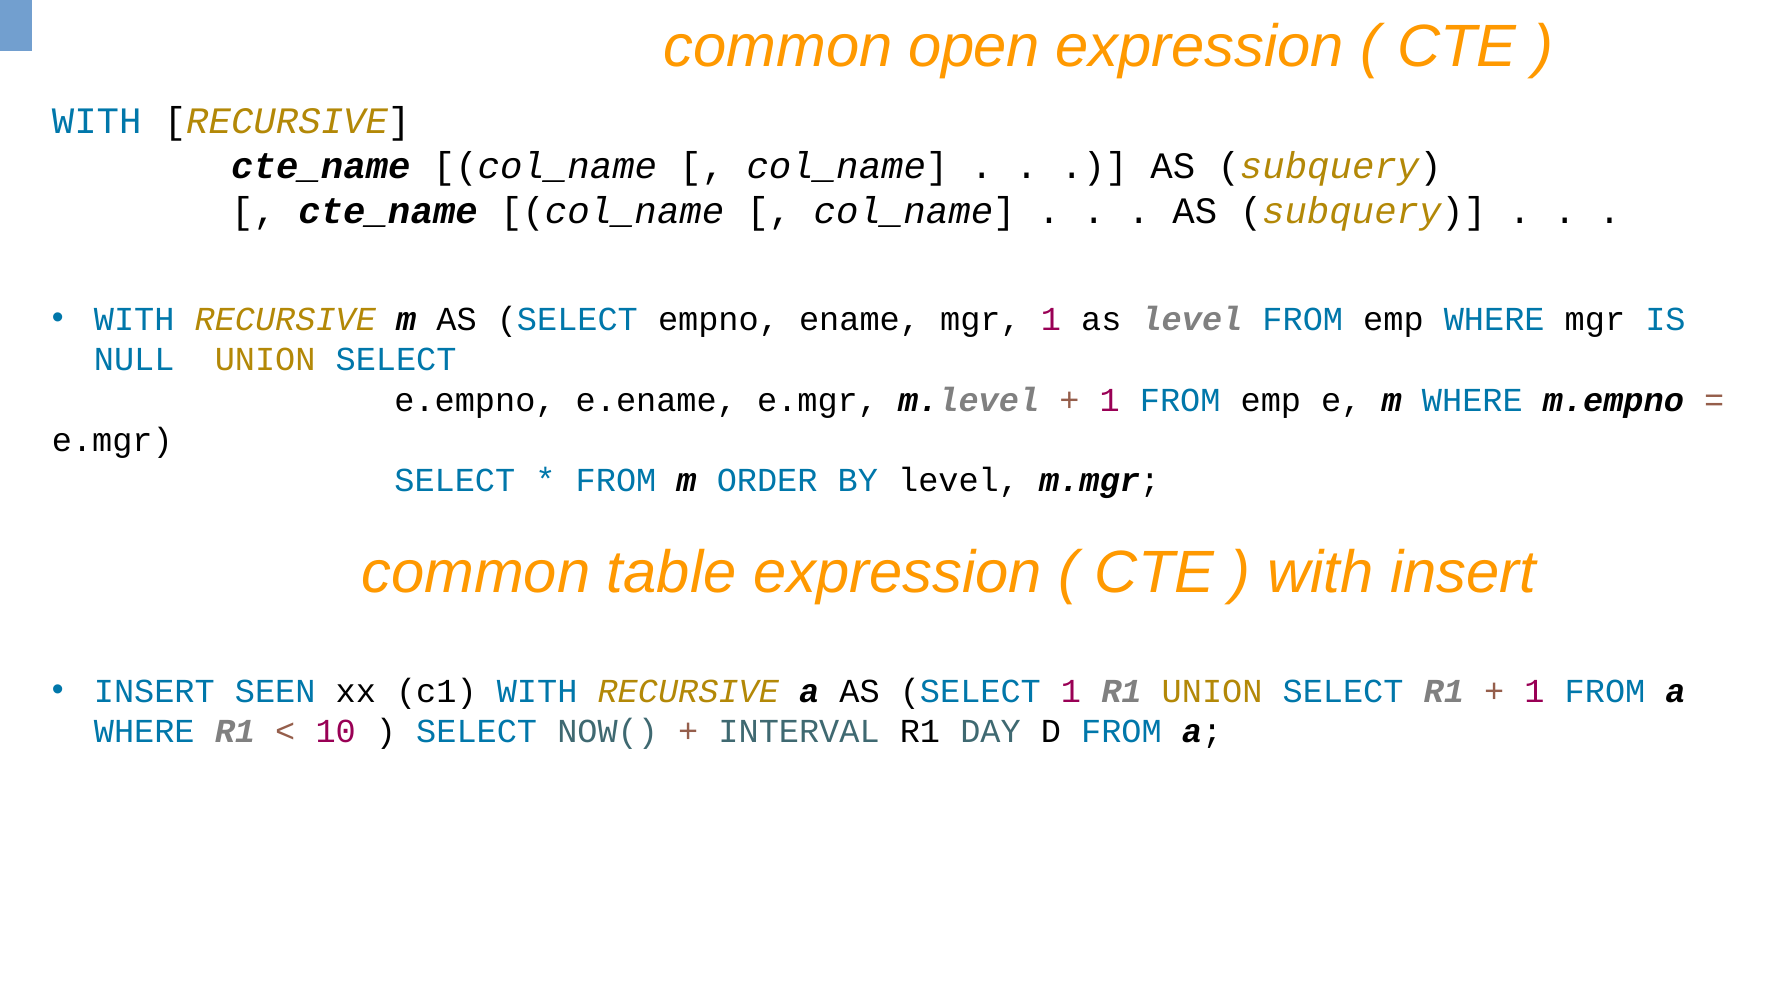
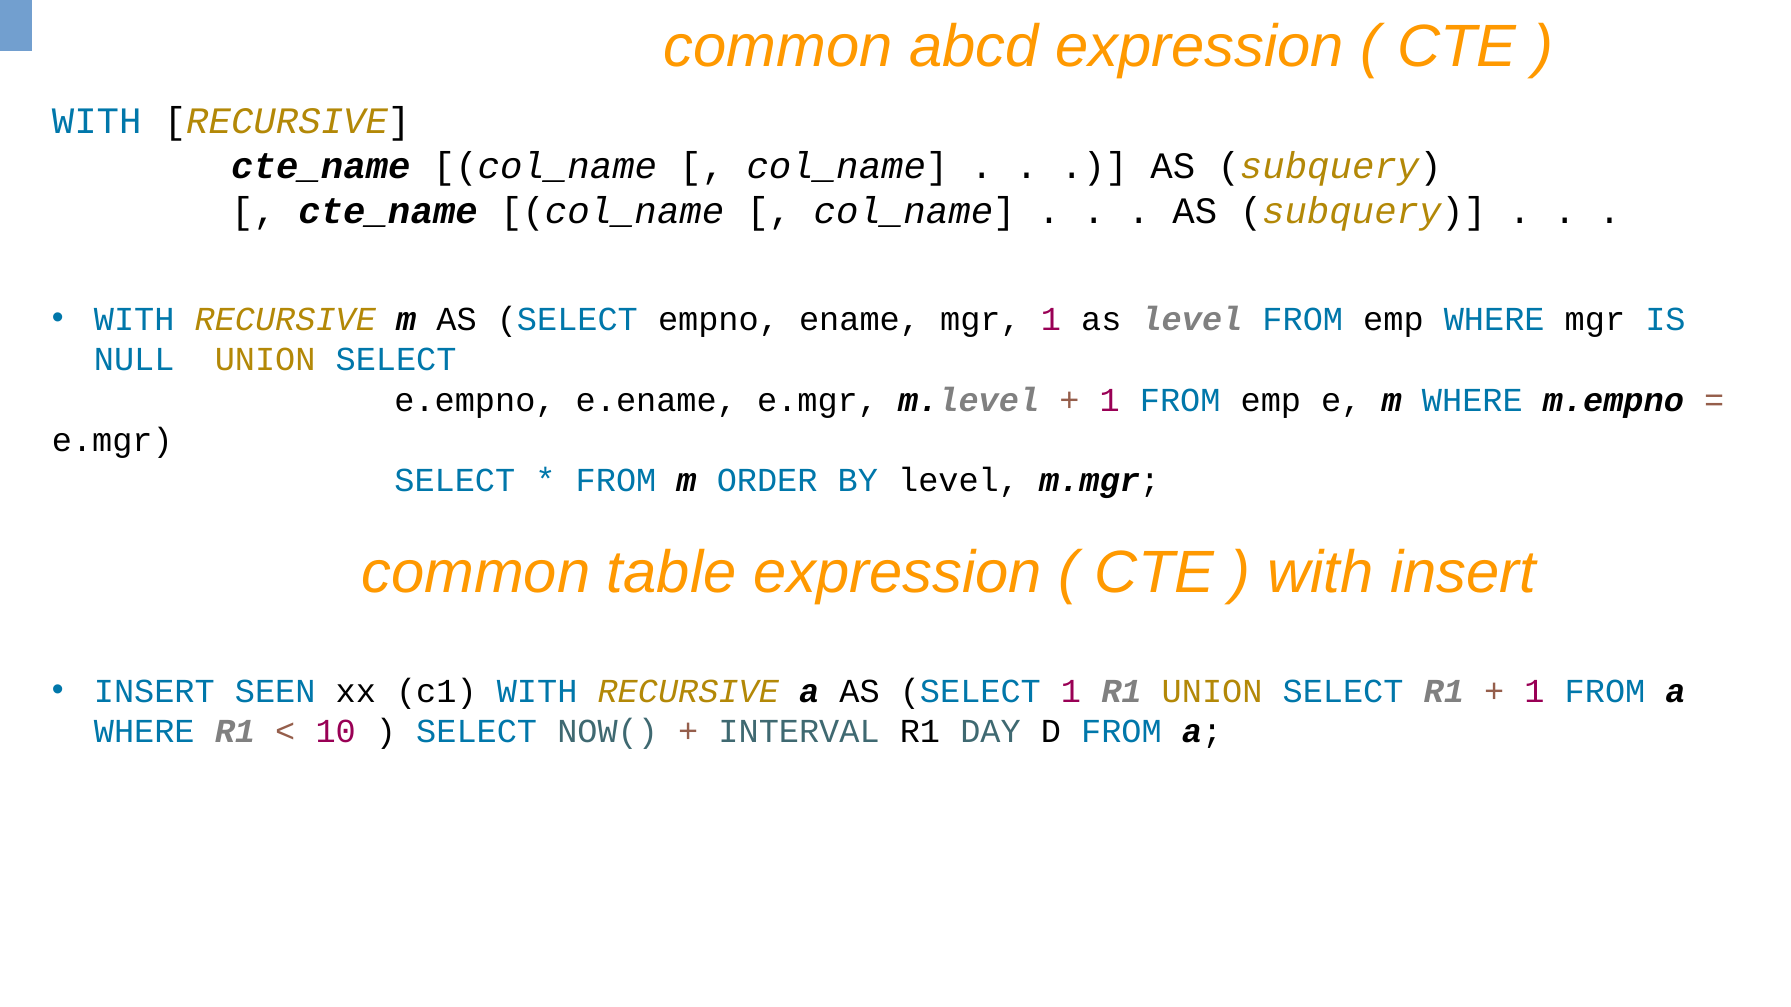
open: open -> abcd
